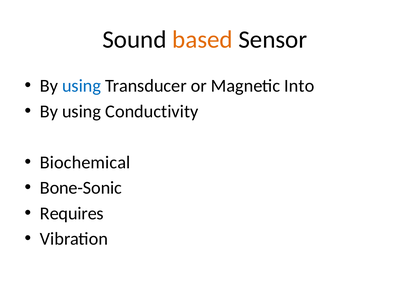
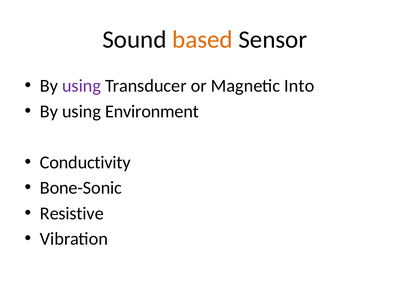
using at (82, 86) colour: blue -> purple
Conductivity: Conductivity -> Environment
Biochemical: Biochemical -> Conductivity
Requires: Requires -> Resistive
